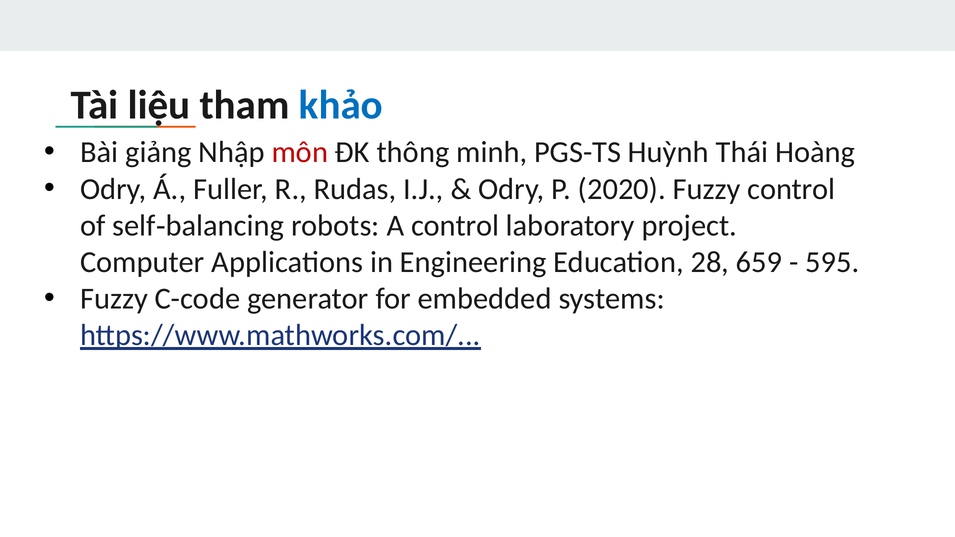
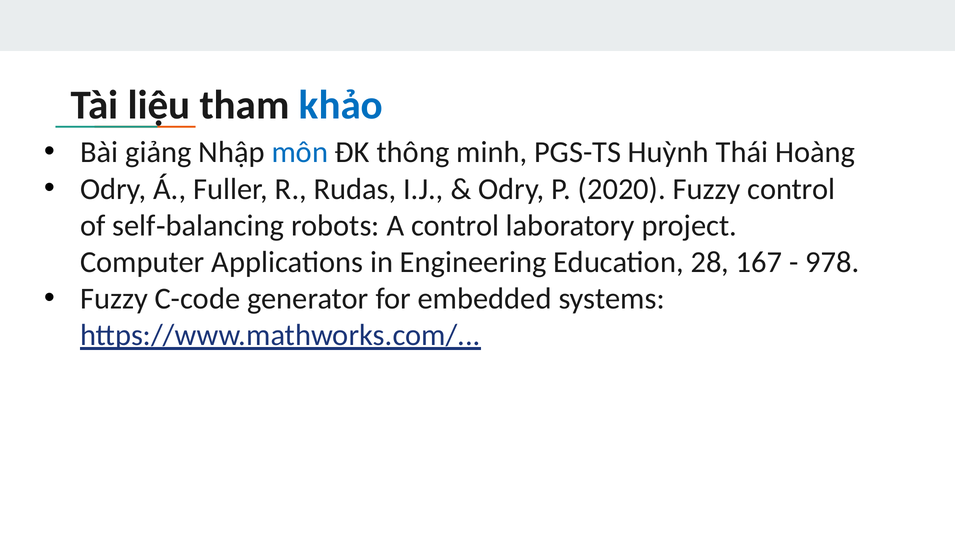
môn colour: red -> blue
659: 659 -> 167
595: 595 -> 978
